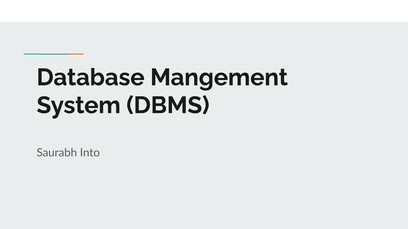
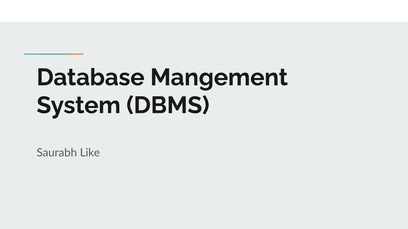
Into: Into -> Like
